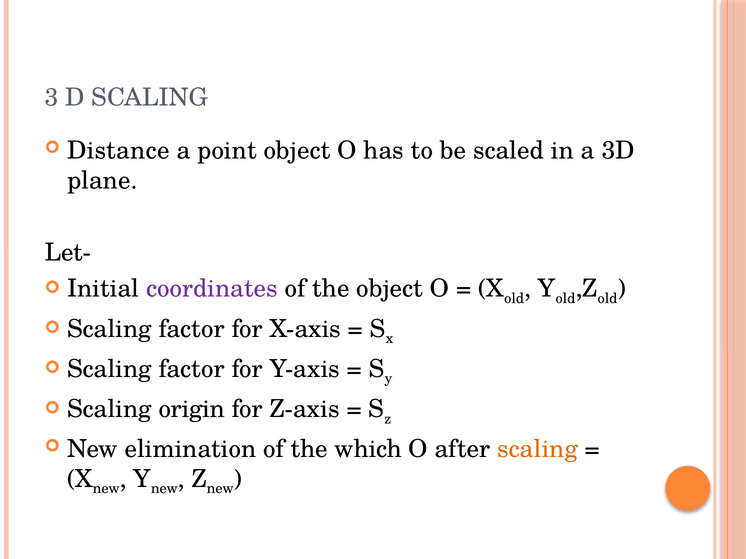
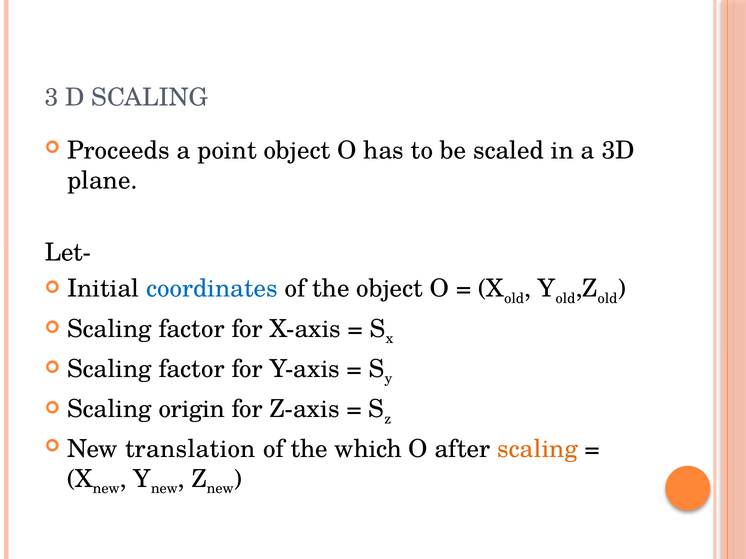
Distance: Distance -> Proceeds
coordinates colour: purple -> blue
elimination: elimination -> translation
